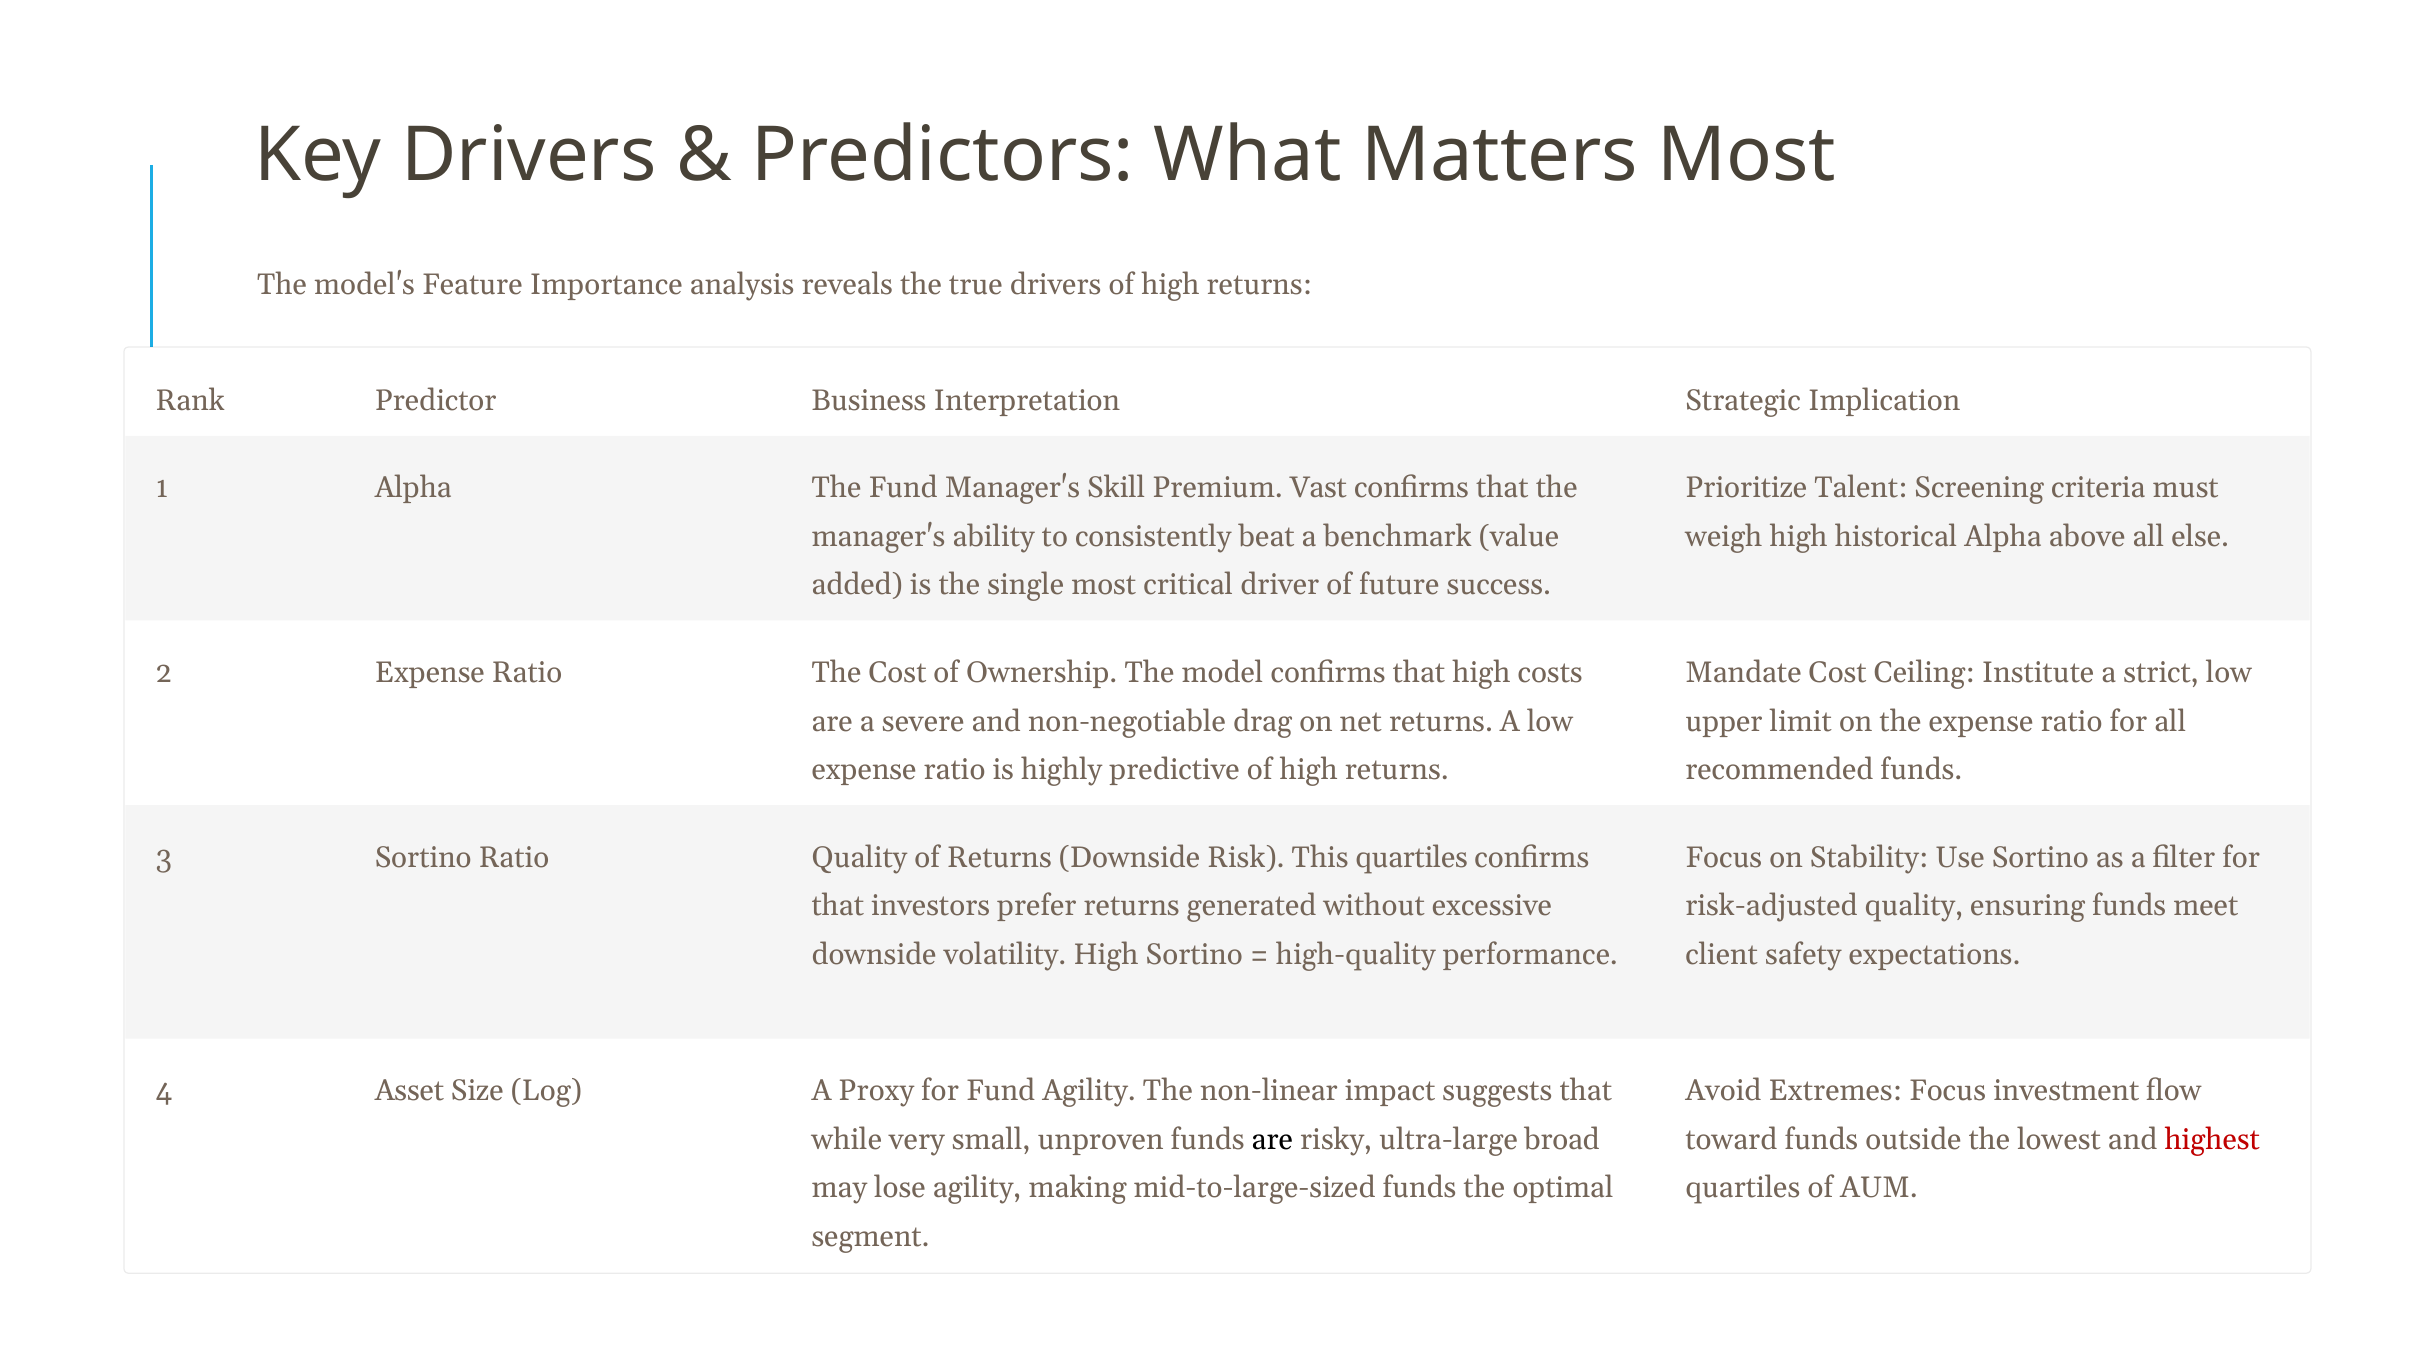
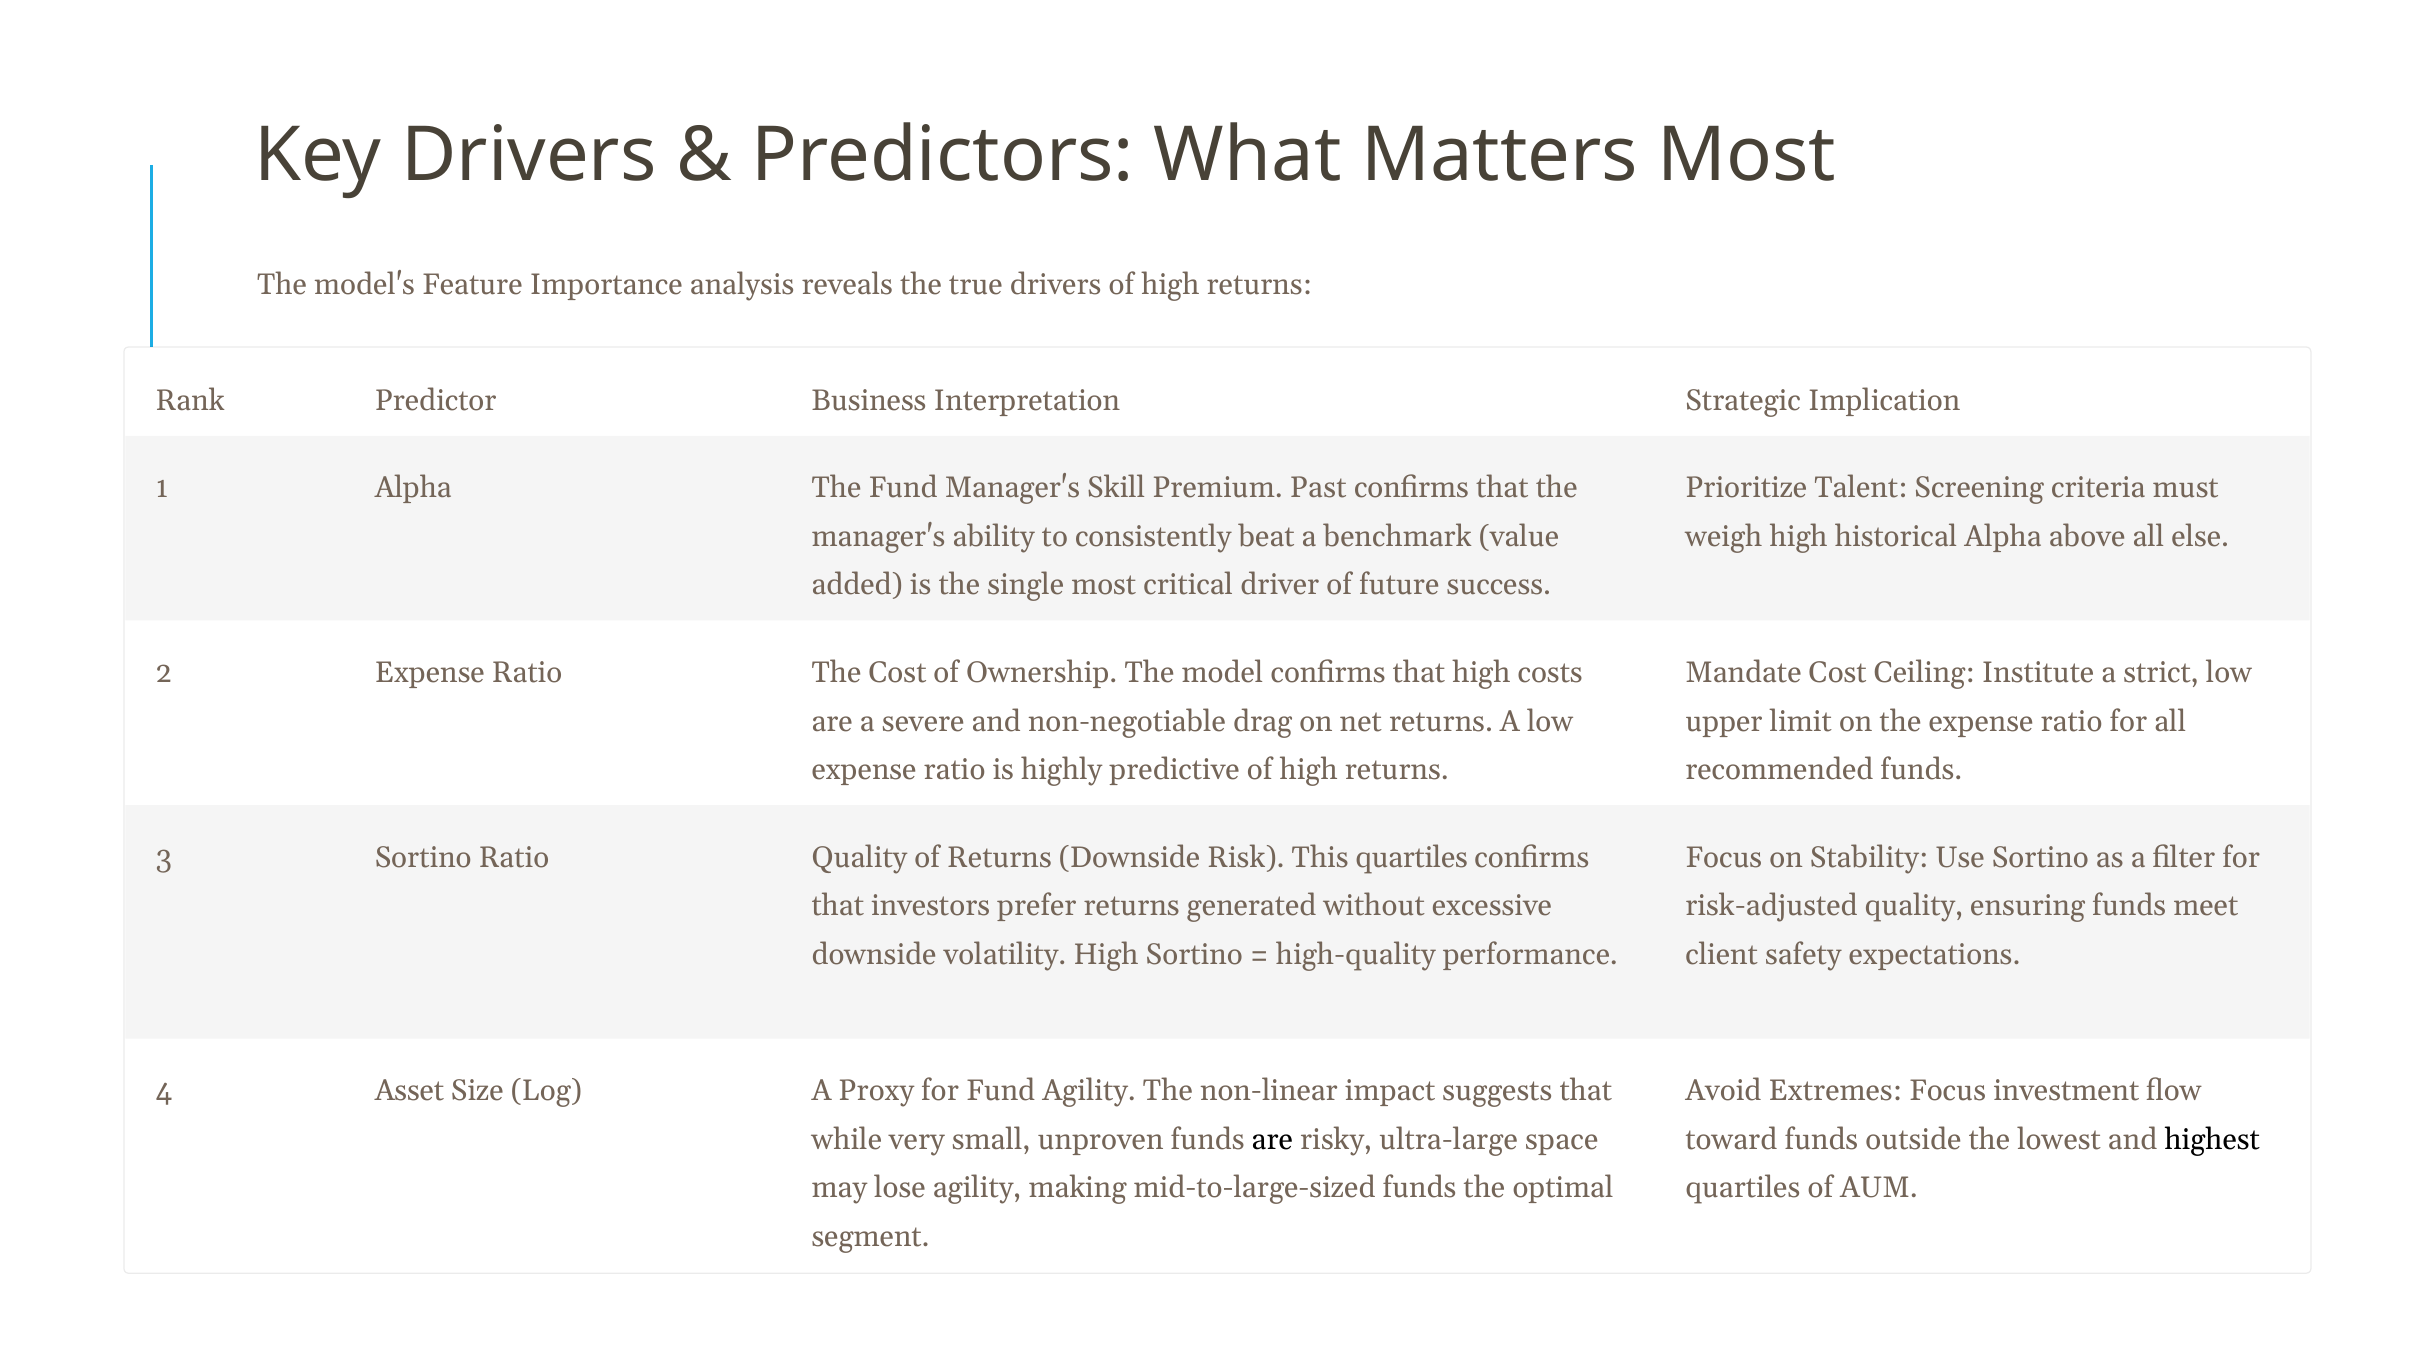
Vast: Vast -> Past
broad: broad -> space
highest colour: red -> black
